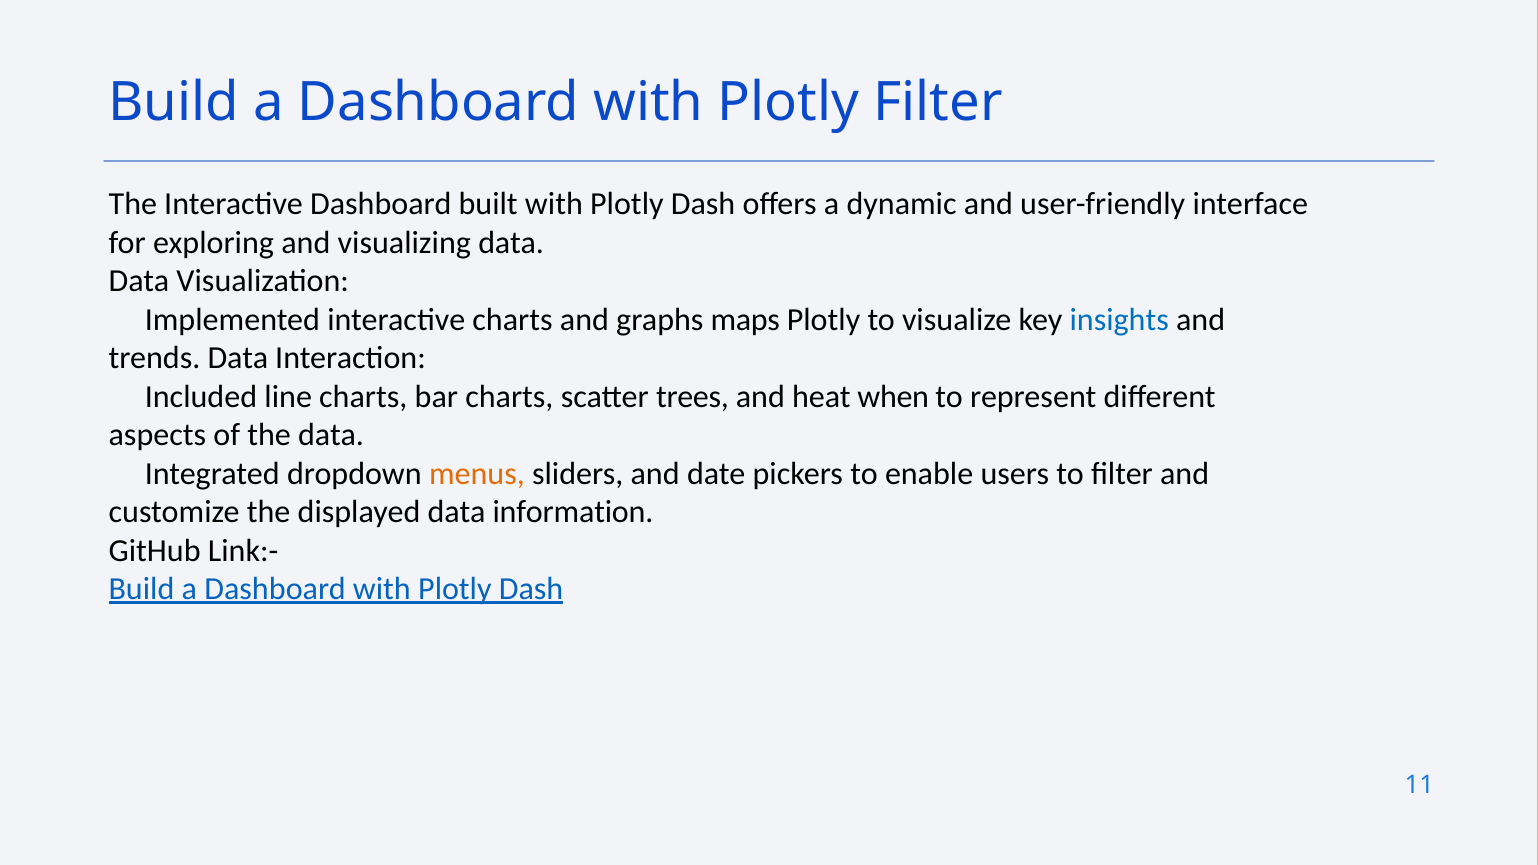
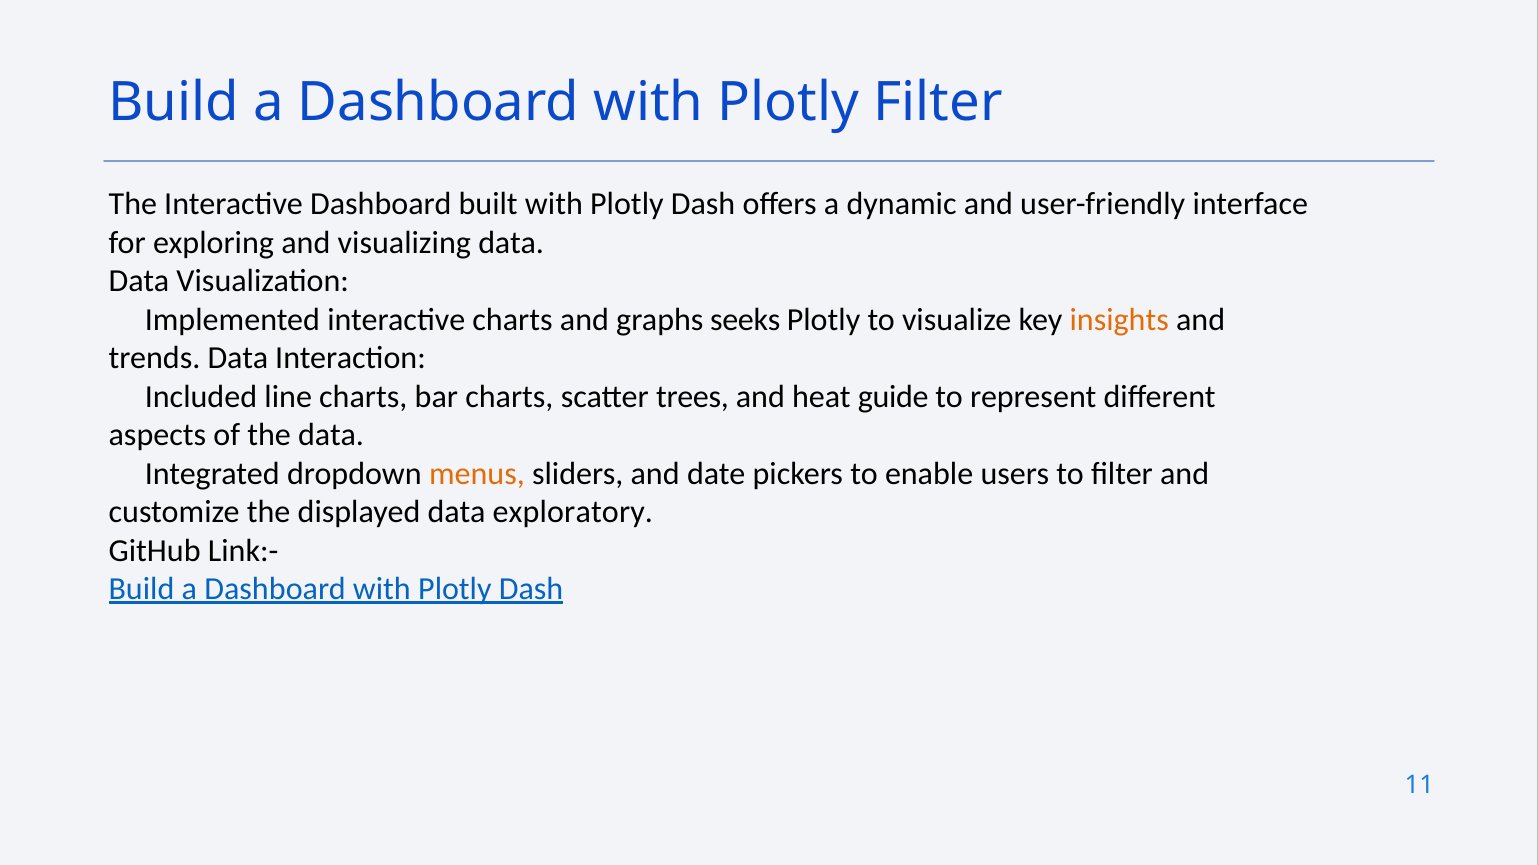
maps: maps -> seeks
insights colour: blue -> orange
when: when -> guide
information: information -> exploratory
